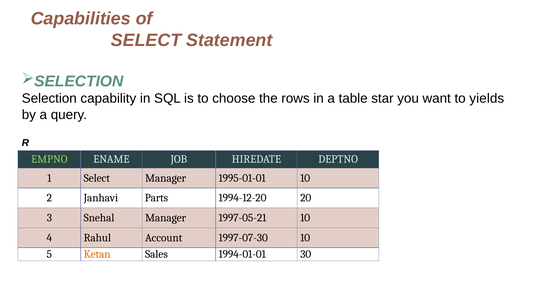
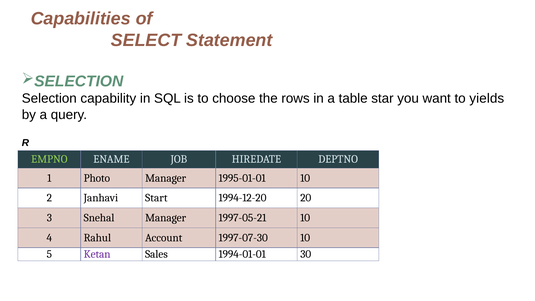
1 Select: Select -> Photo
Parts: Parts -> Start
Ketan colour: orange -> purple
